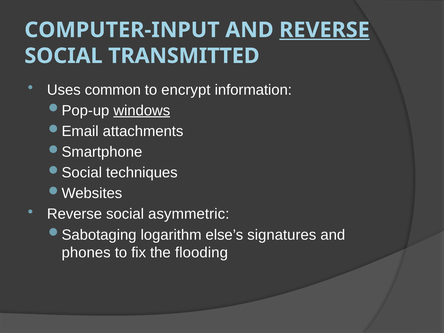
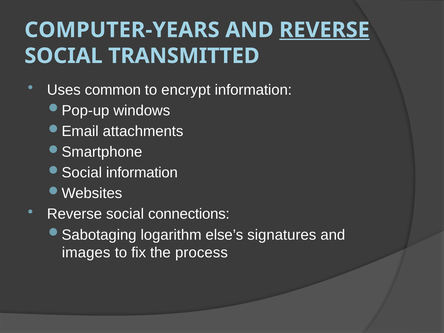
COMPUTER-INPUT: COMPUTER-INPUT -> COMPUTER-YEARS
windows underline: present -> none
techniques at (142, 173): techniques -> information
asymmetric: asymmetric -> connections
phones: phones -> images
flooding: flooding -> process
